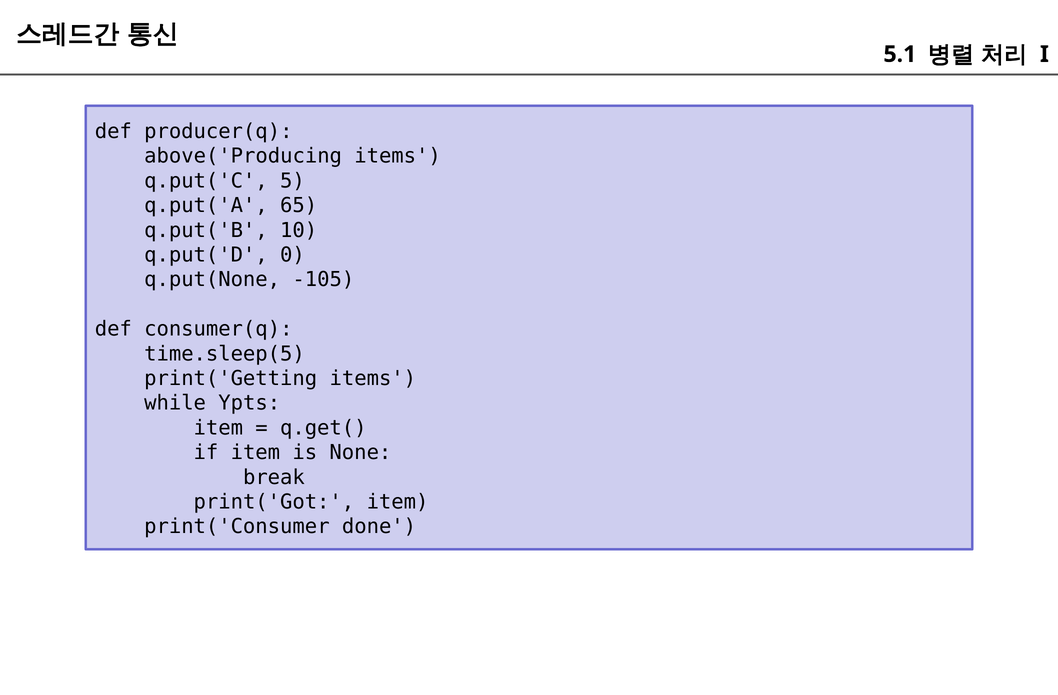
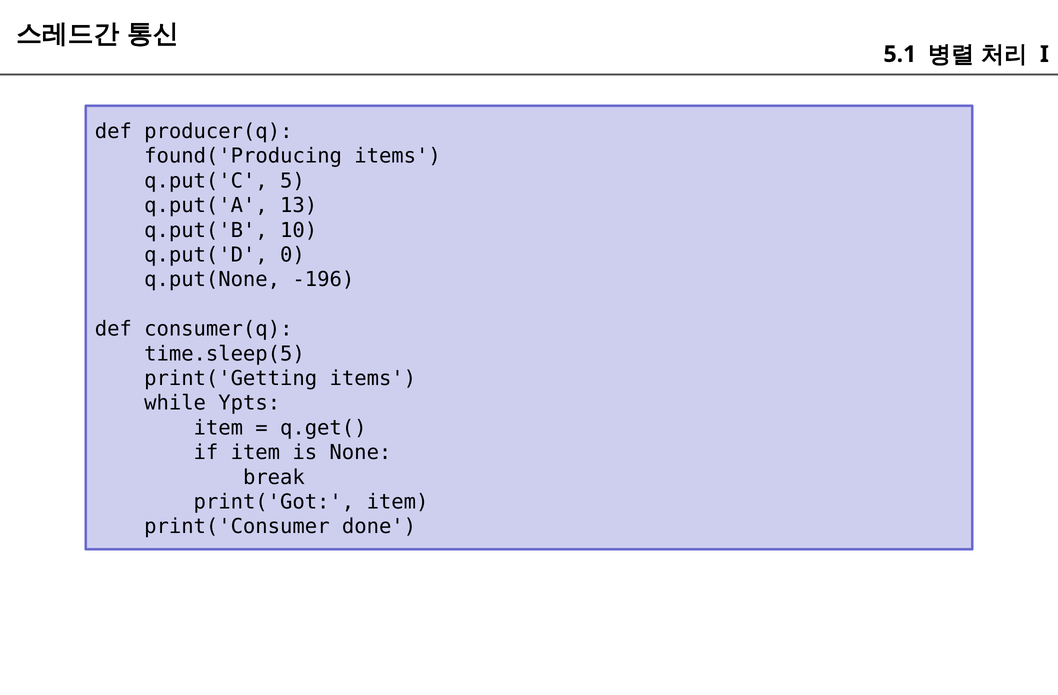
above('Producing: above('Producing -> found('Producing
65: 65 -> 13
-105: -105 -> -196
